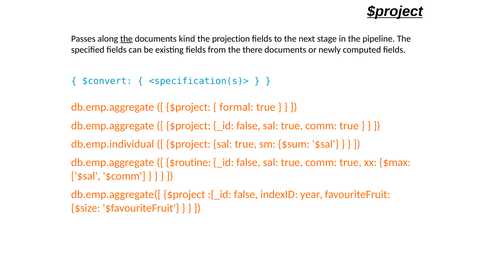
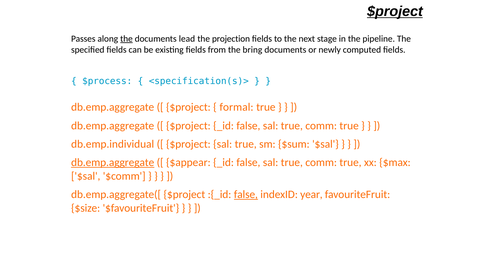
kind: kind -> lead
there: there -> bring
$convert: $convert -> $process
db.emp.aggregate at (113, 162) underline: none -> present
$routine: $routine -> $appear
false at (246, 194) underline: none -> present
